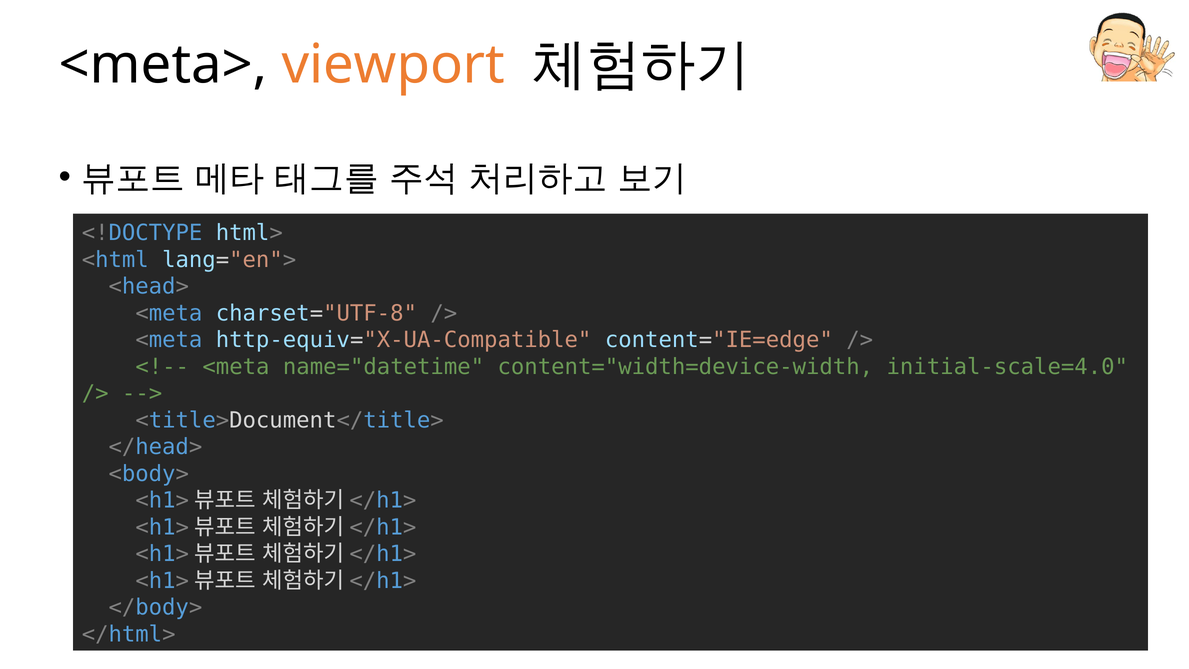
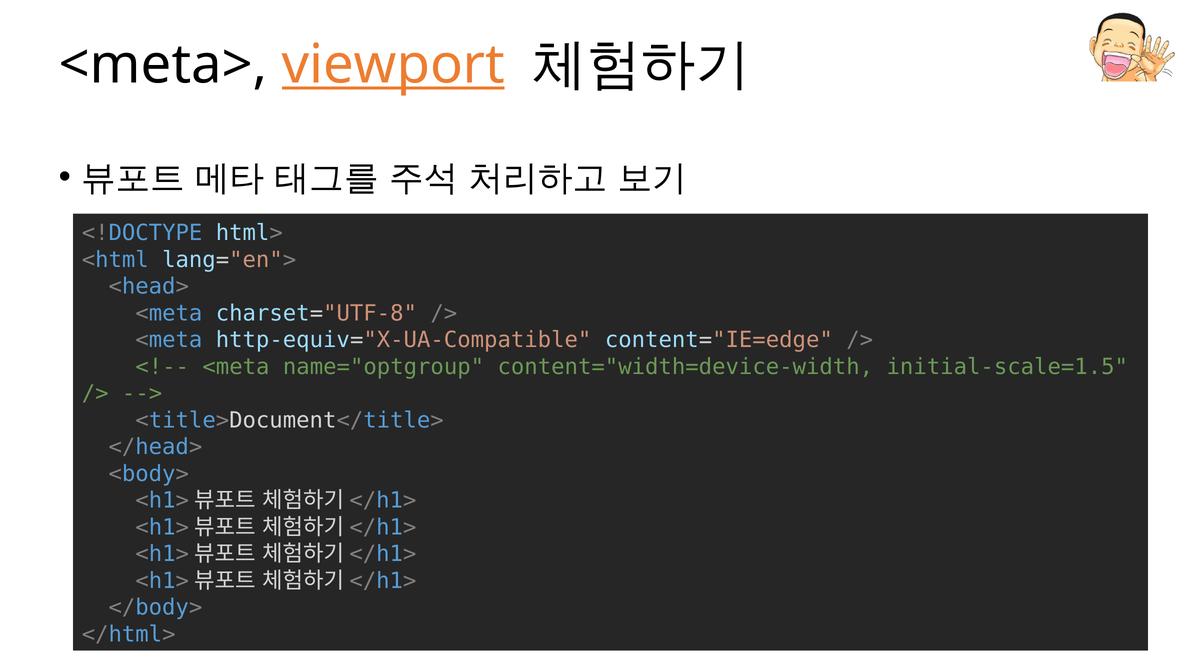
viewport underline: none -> present
name="datetime: name="datetime -> name="optgroup
initial-scale=4.0: initial-scale=4.0 -> initial-scale=1.5
